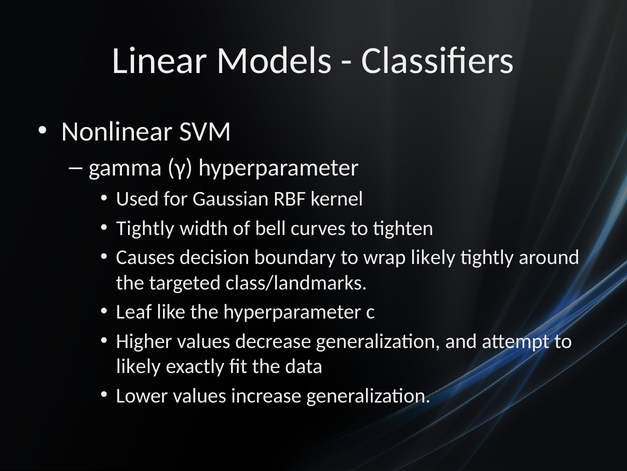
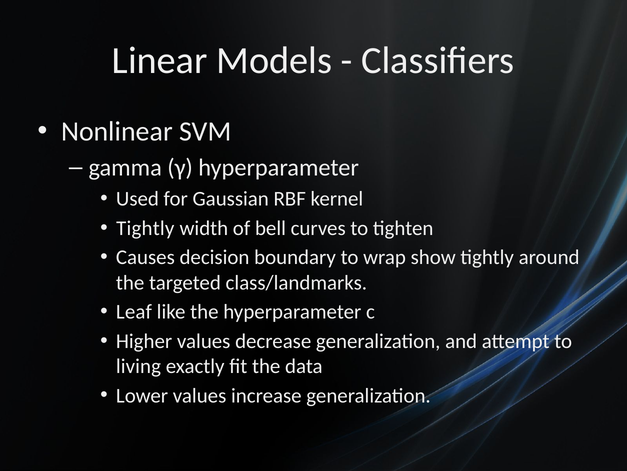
wrap likely: likely -> show
likely at (138, 366): likely -> living
